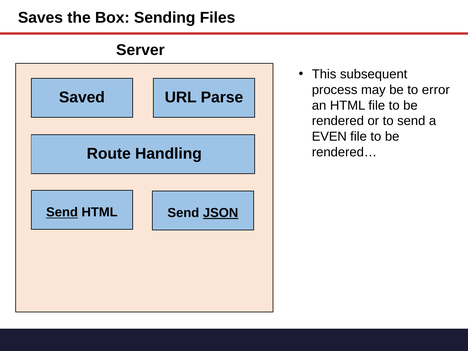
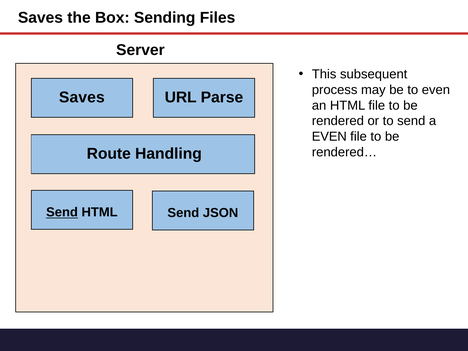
to error: error -> even
Saved at (82, 97): Saved -> Saves
JSON underline: present -> none
